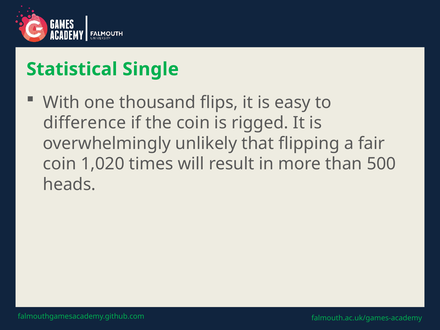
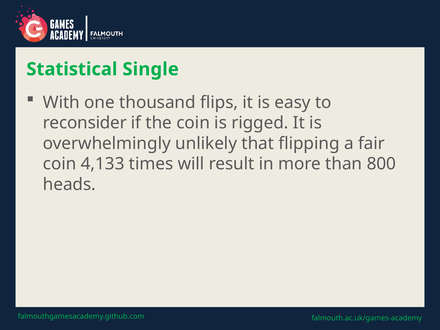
difference: difference -> reconsider
1,020: 1,020 -> 4,133
500: 500 -> 800
